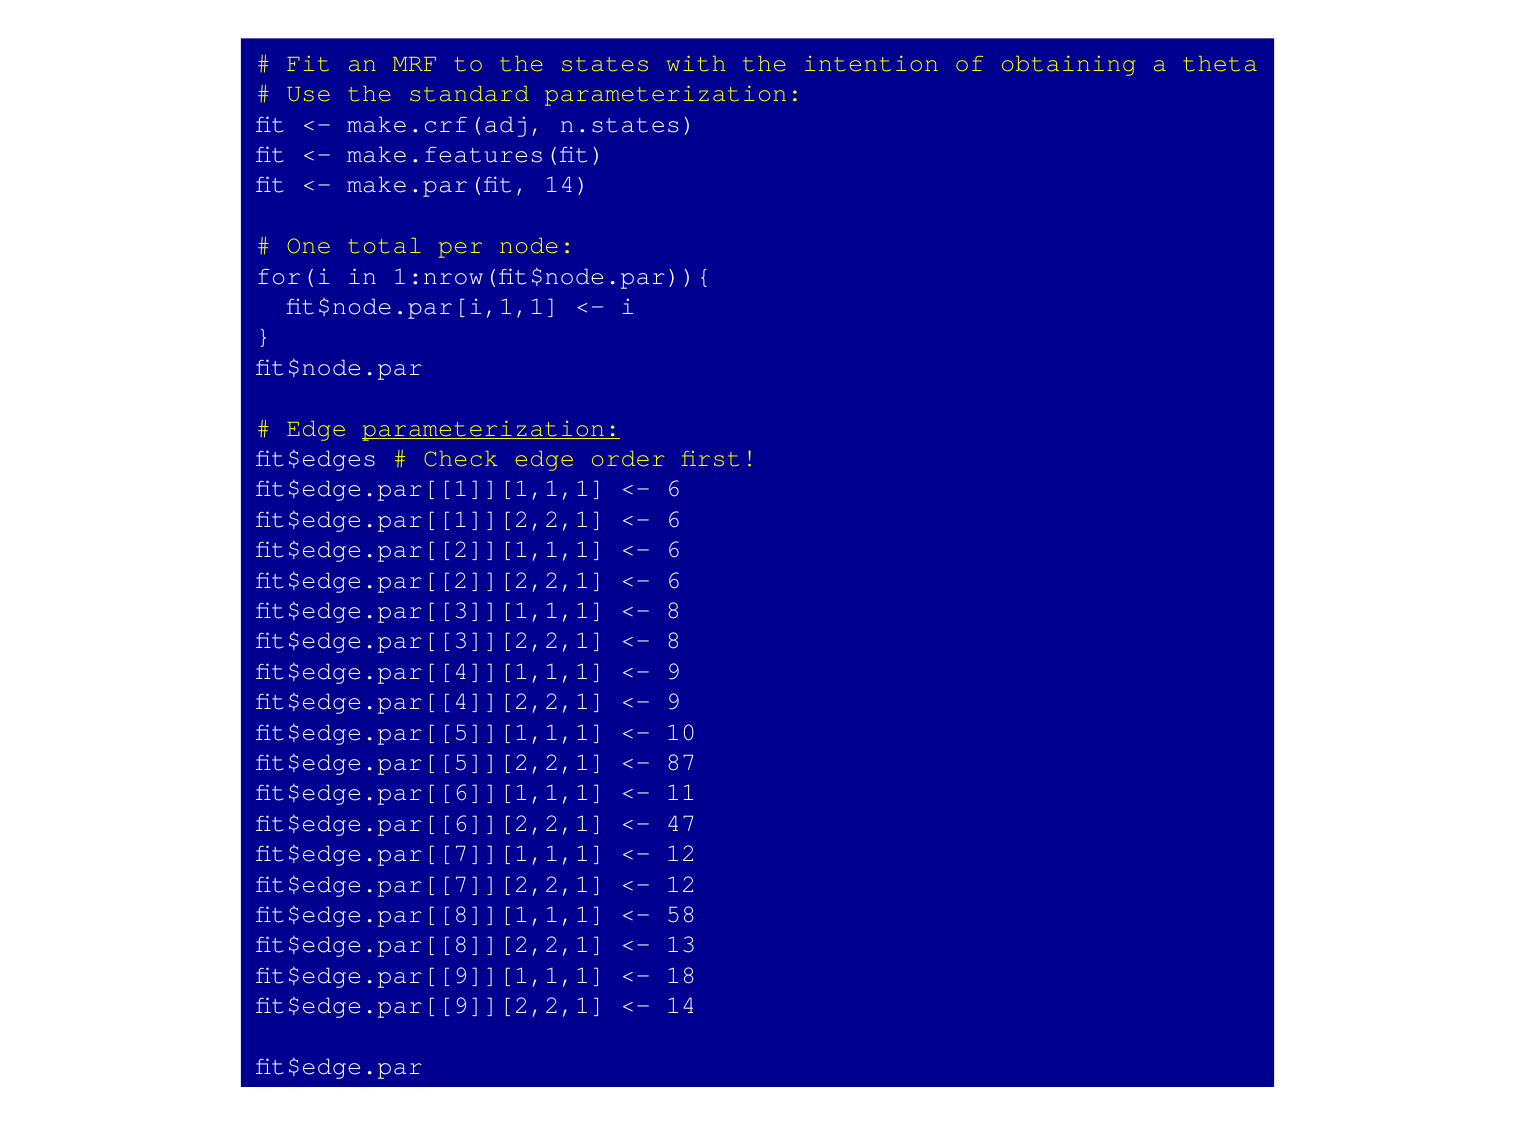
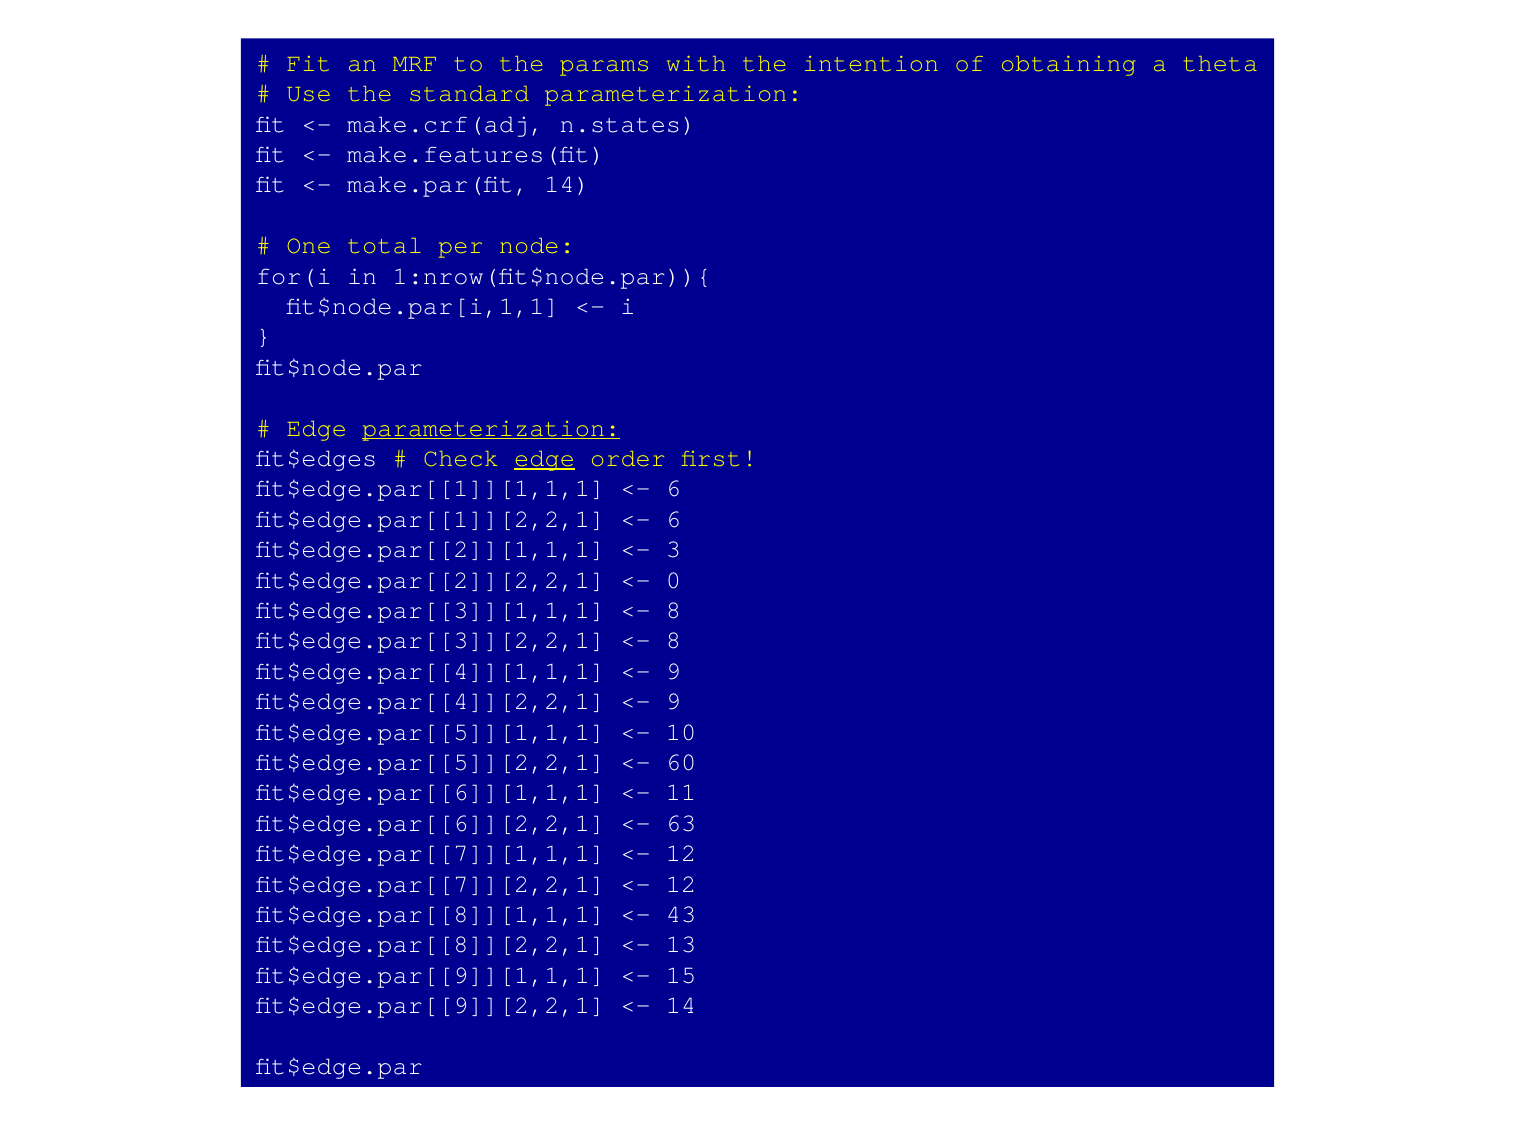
states: states -> params
edge at (545, 458) underline: none -> present
6 at (674, 549): 6 -> 3
6 at (674, 580): 6 -> 0
87: 87 -> 60
47: 47 -> 63
58: 58 -> 43
18: 18 -> 15
